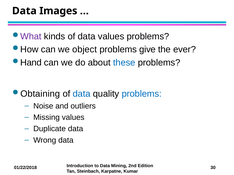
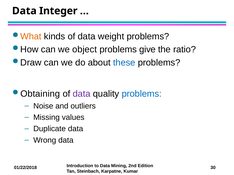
Images: Images -> Integer
What colour: purple -> orange
data values: values -> weight
ever: ever -> ratio
Hand: Hand -> Draw
data at (82, 94) colour: blue -> purple
